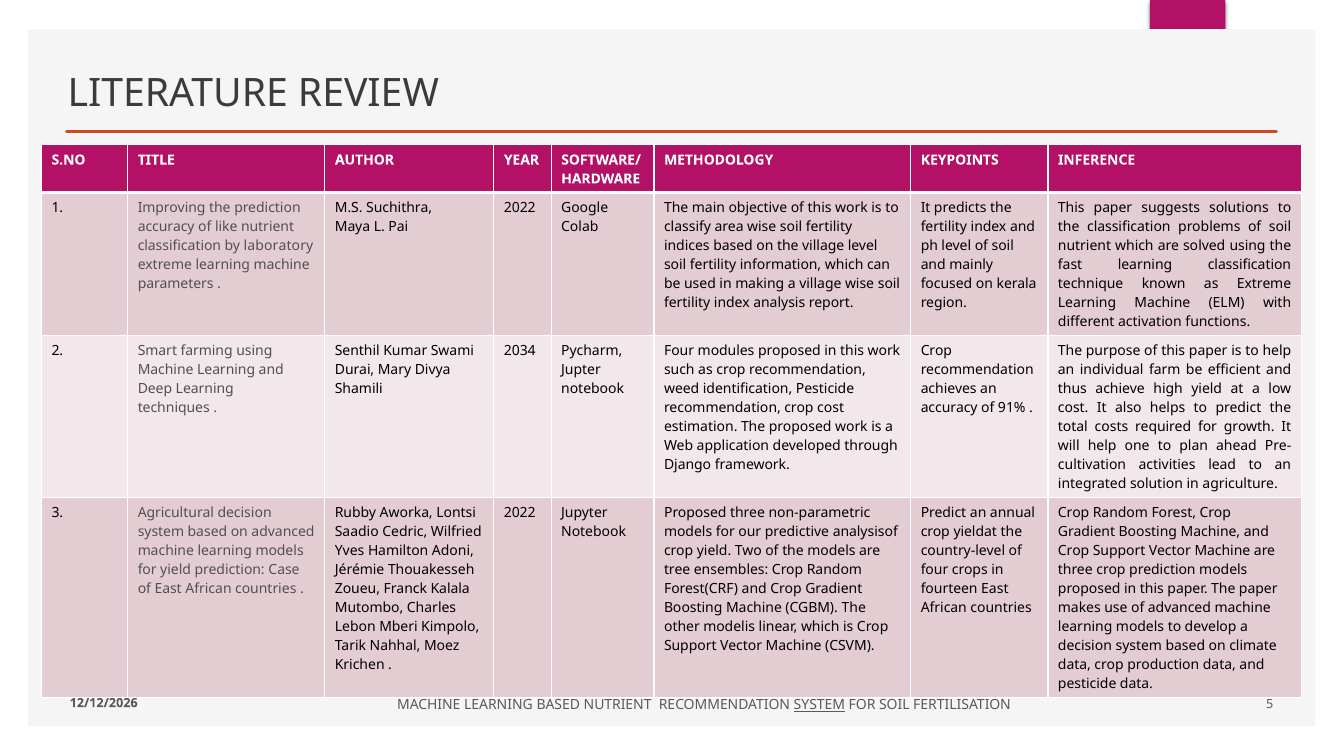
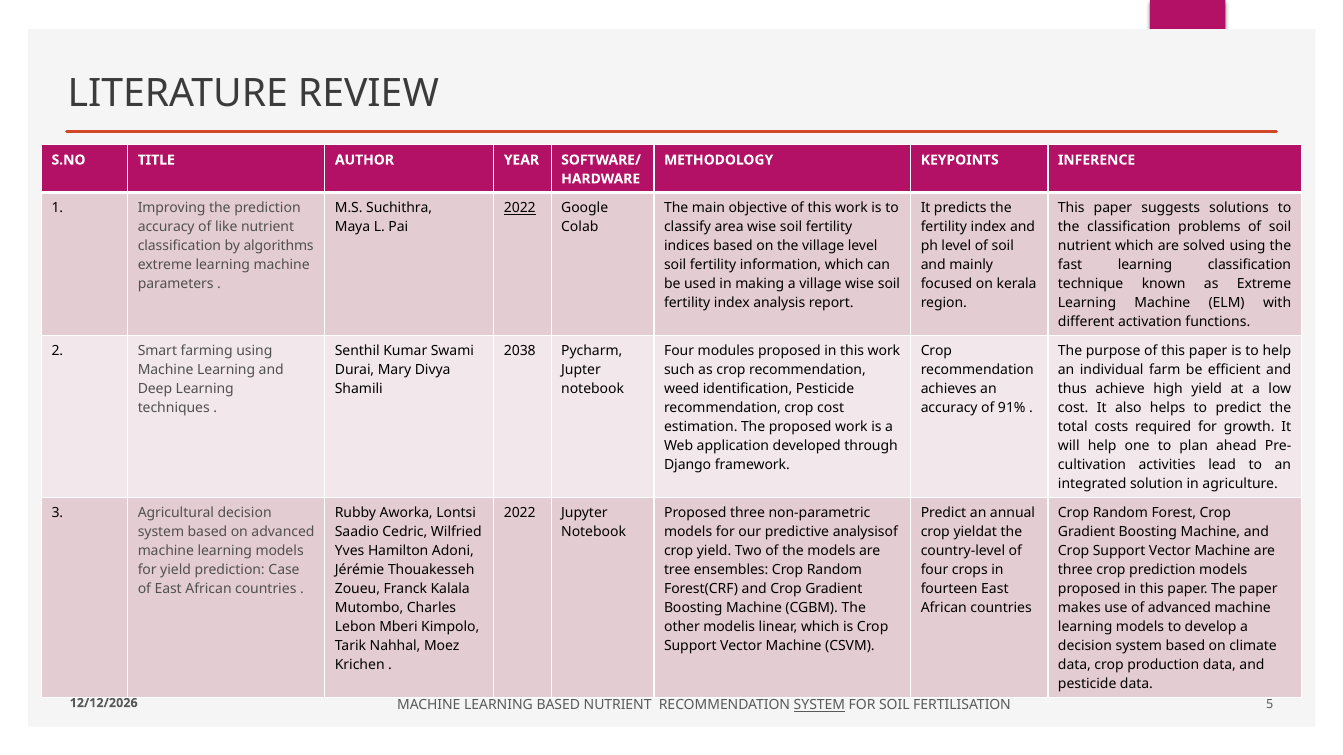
2022 at (520, 208) underline: none -> present
laboratory: laboratory -> algorithms
2034: 2034 -> 2038
